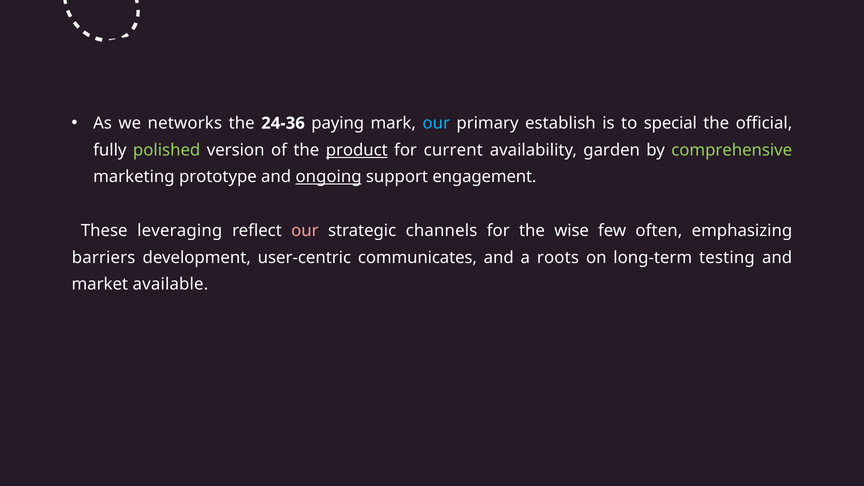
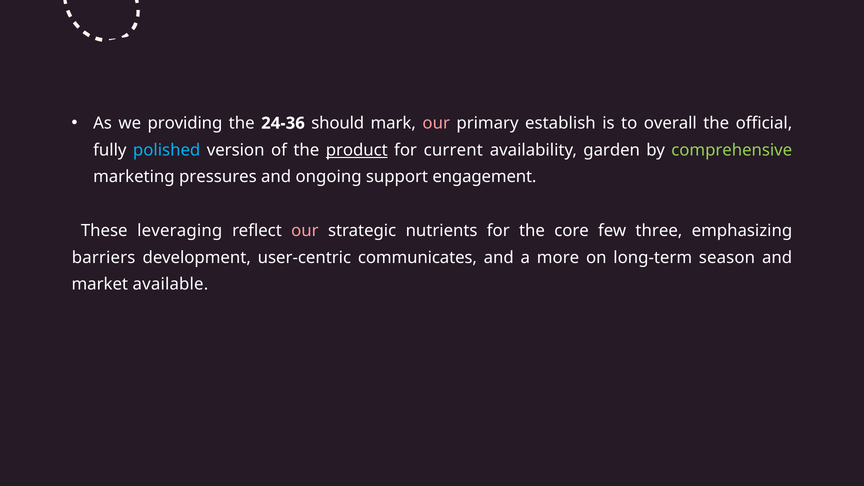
networks: networks -> providing
paying: paying -> should
our at (436, 123) colour: light blue -> pink
special: special -> overall
polished colour: light green -> light blue
prototype: prototype -> pressures
ongoing underline: present -> none
channels: channels -> nutrients
wise: wise -> core
often: often -> three
roots: roots -> more
testing: testing -> season
